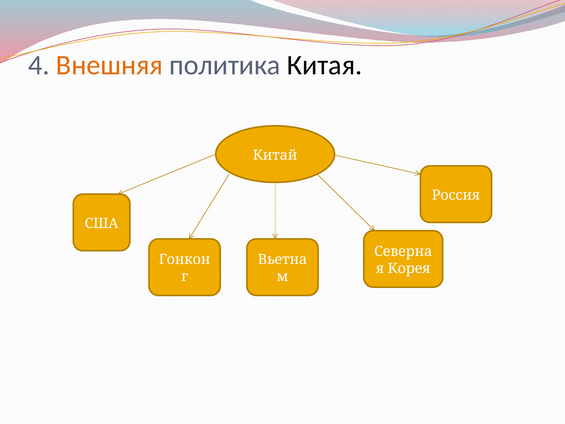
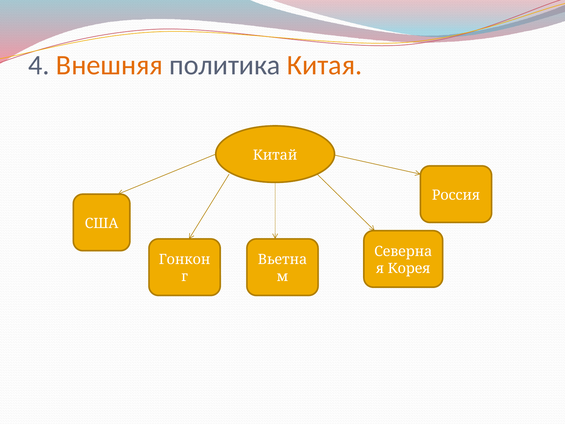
Китая colour: black -> orange
